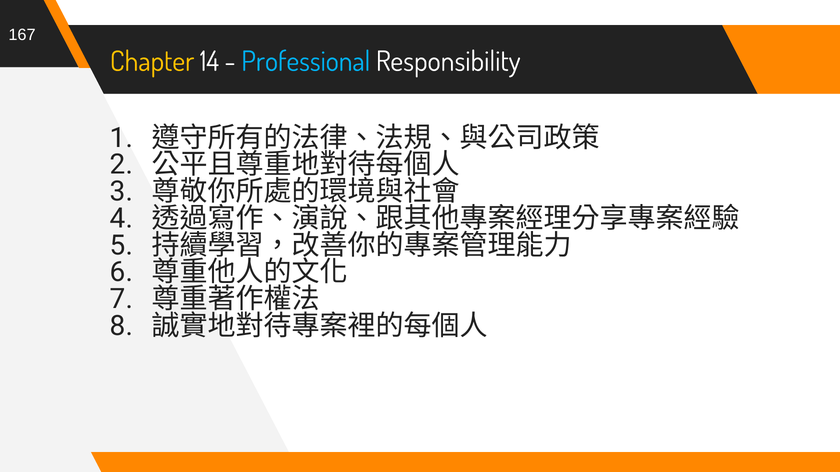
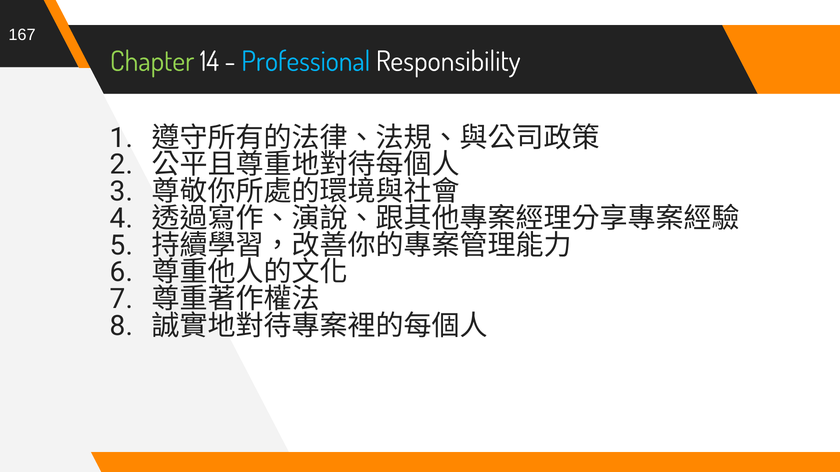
Chapter colour: yellow -> light green
